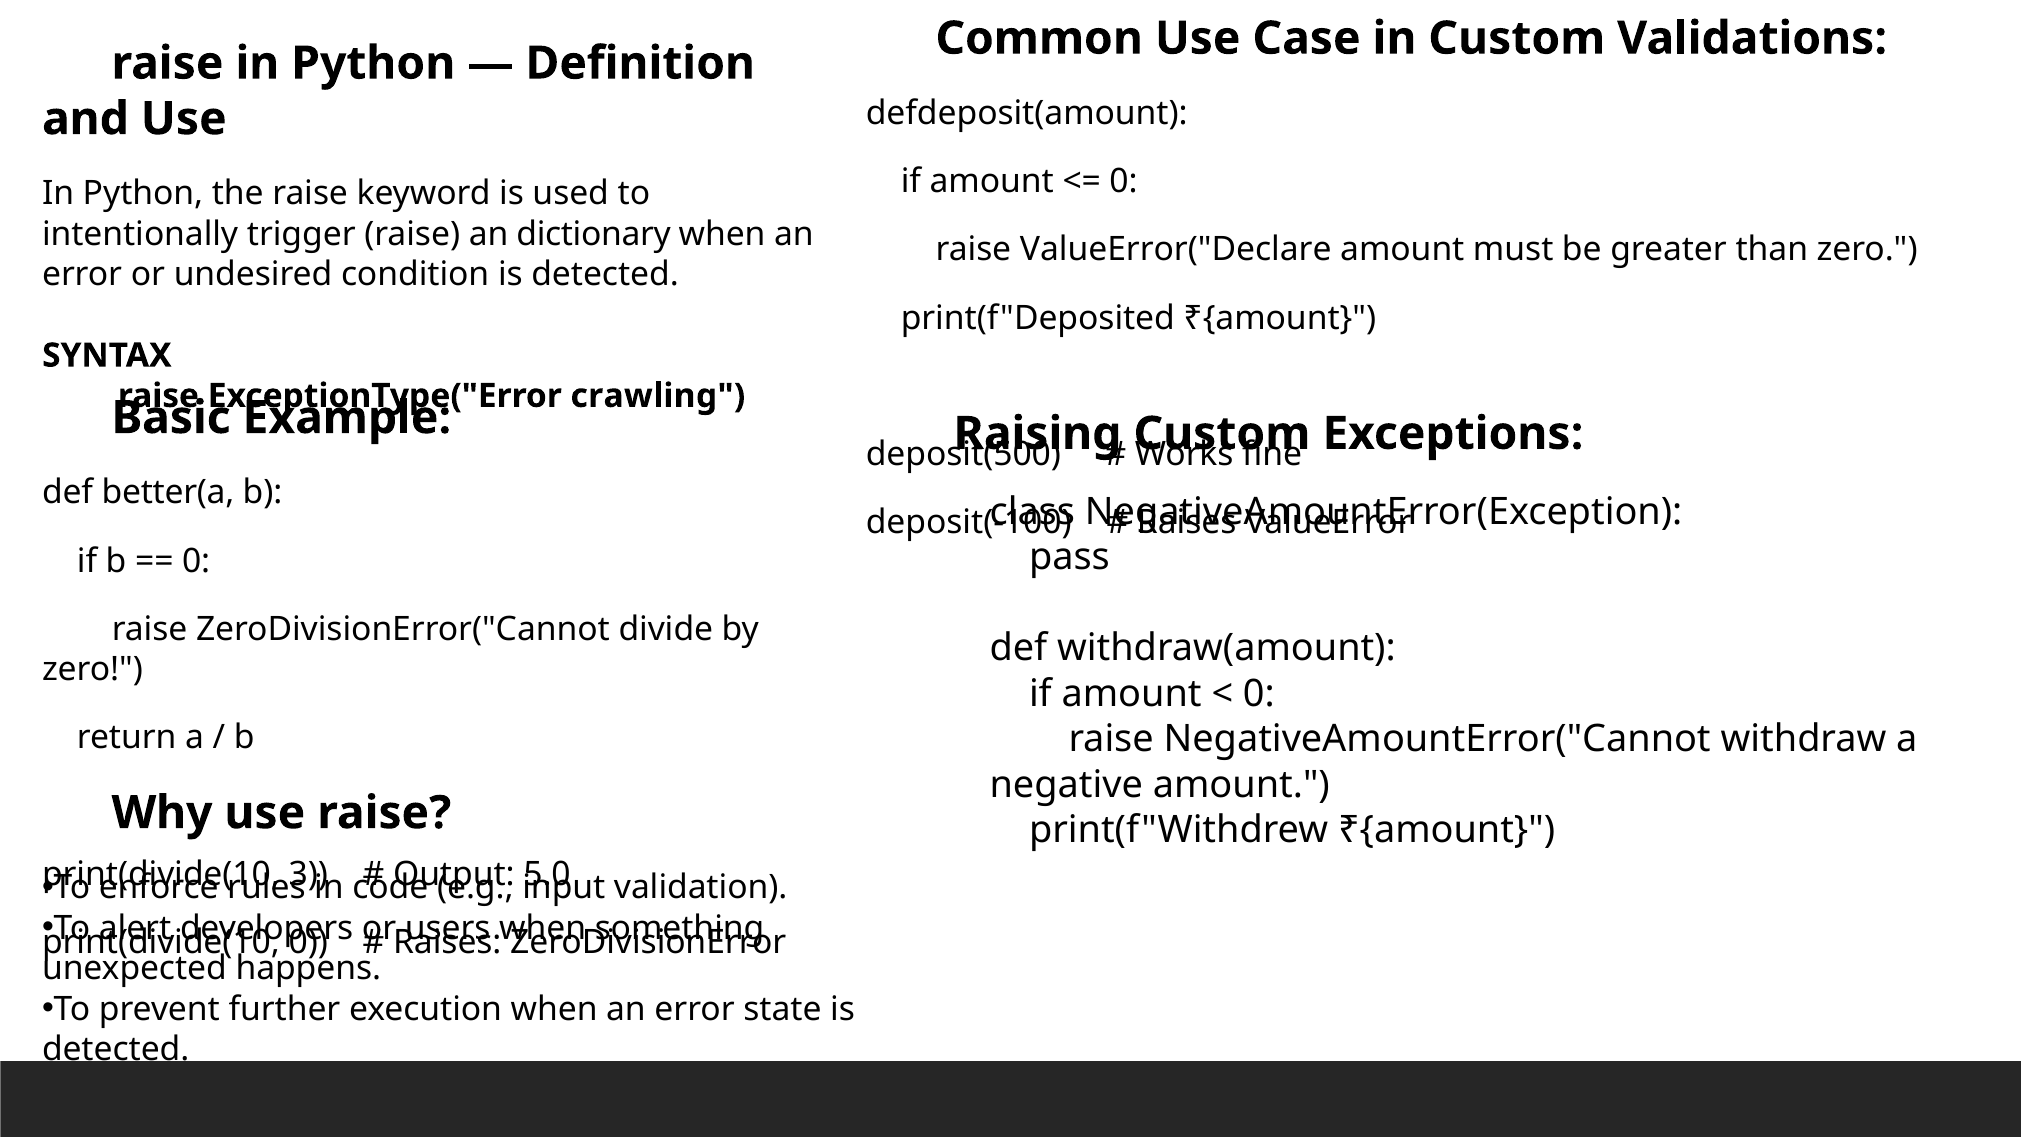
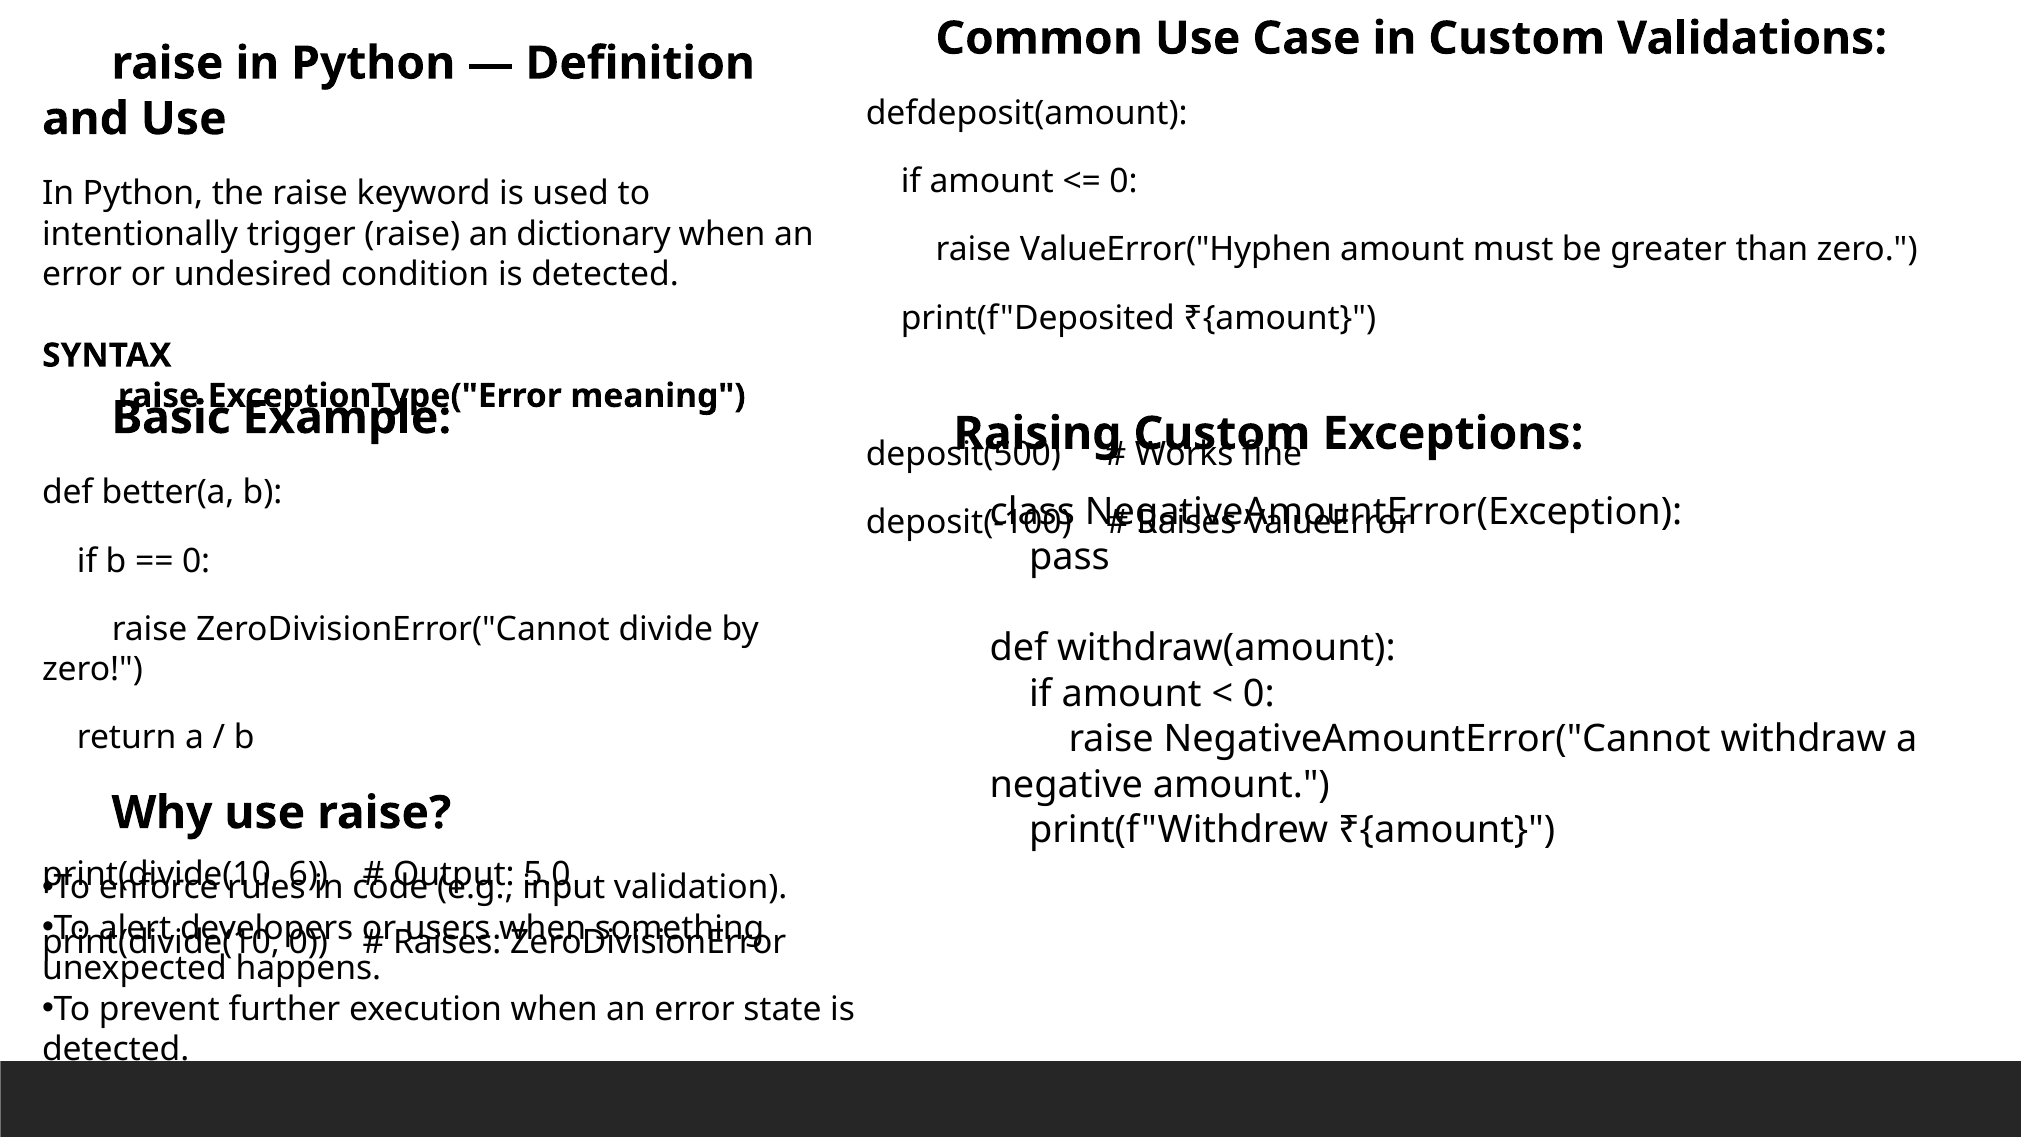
ValueError("Declare: ValueError("Declare -> ValueError("Hyphen
crawling: crawling -> meaning
3: 3 -> 6
